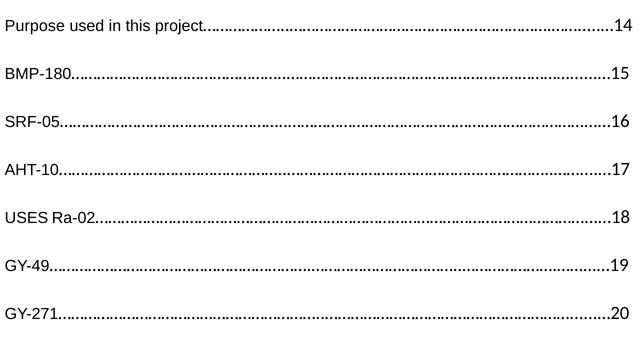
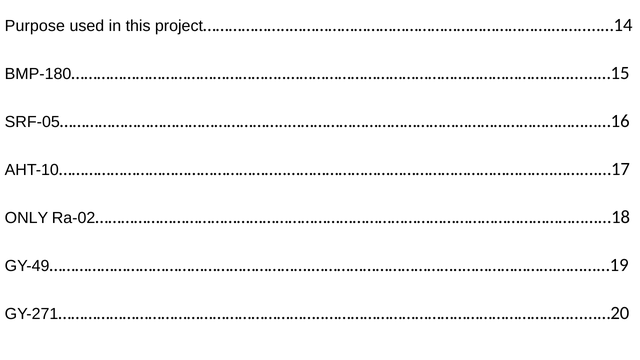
USES: USES -> ONLY
